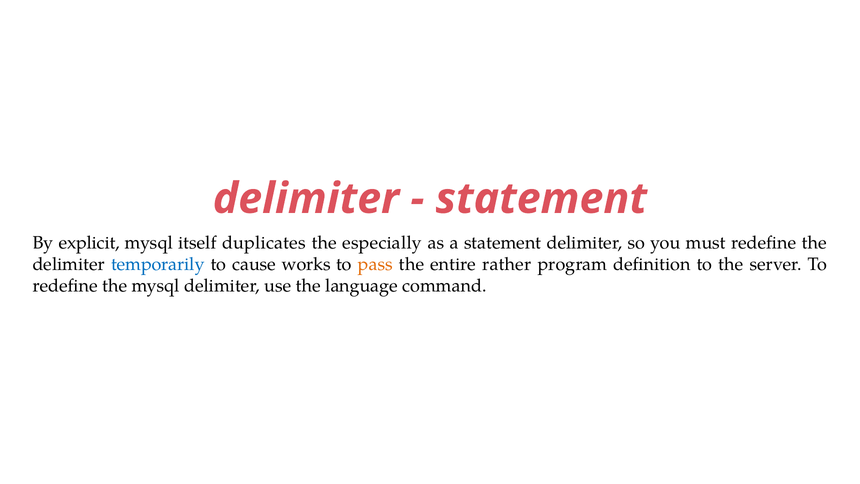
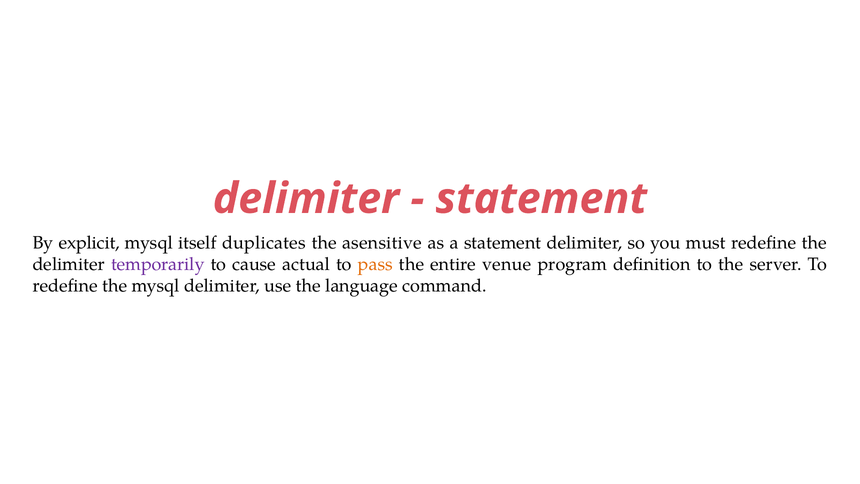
especially: especially -> asensitive
temporarily colour: blue -> purple
works: works -> actual
rather: rather -> venue
